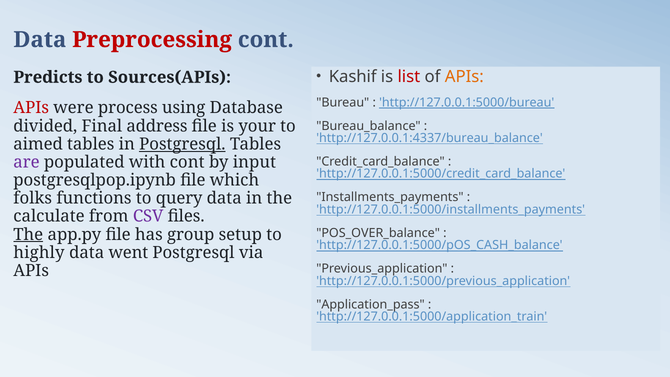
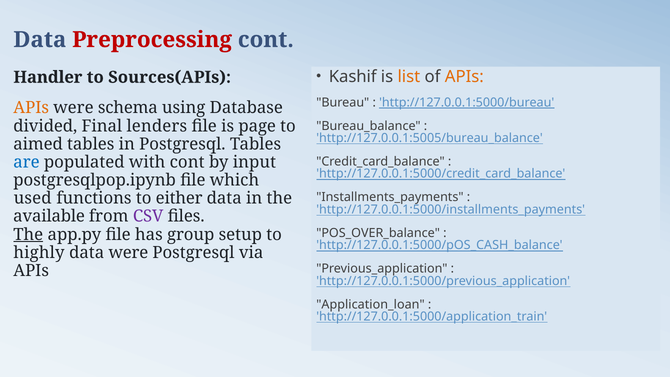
list colour: red -> orange
Predicts: Predicts -> Handler
APIs at (31, 108) colour: red -> orange
process: process -> schema
address: address -> lenders
your: your -> page
http://127.0.0.1:4337/bureau_balance: http://127.0.0.1:4337/bureau_balance -> http://127.0.0.1:5005/bureau_balance
Postgresql at (182, 144) underline: present -> none
are colour: purple -> blue
folks: folks -> used
query: query -> either
calculate: calculate -> available
data went: went -> were
Application_pass: Application_pass -> Application_loan
